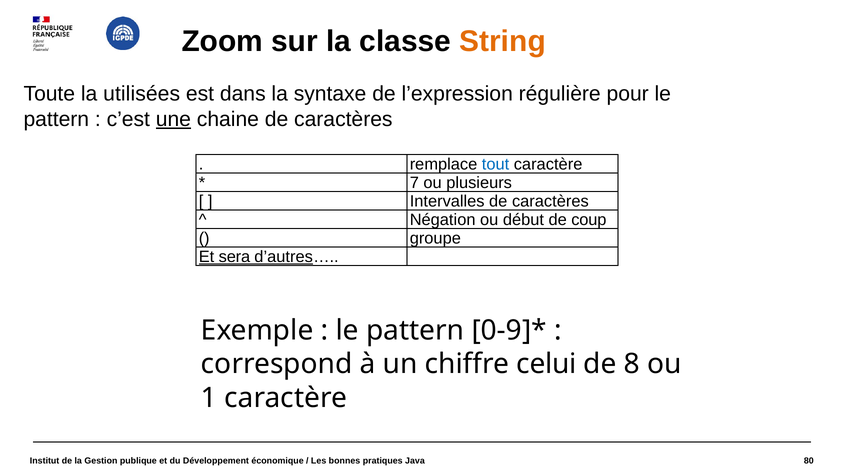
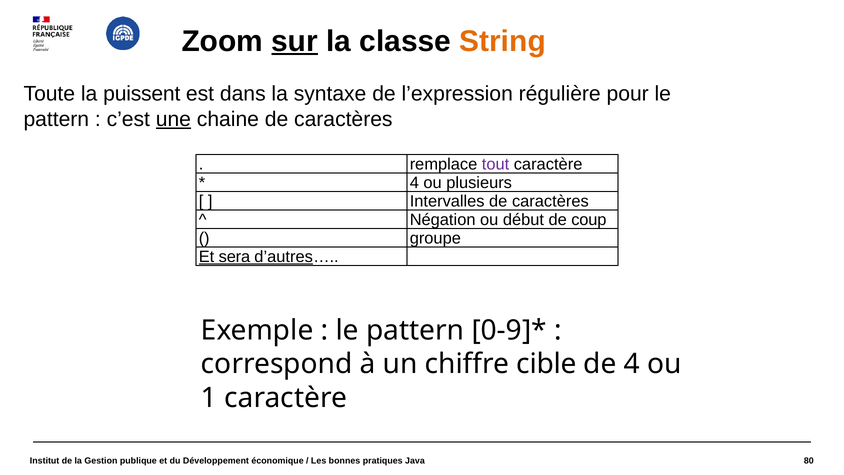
sur underline: none -> present
utilisées: utilisées -> puissent
tout colour: blue -> purple
7 at (414, 183): 7 -> 4
celui: celui -> cible
de 8: 8 -> 4
